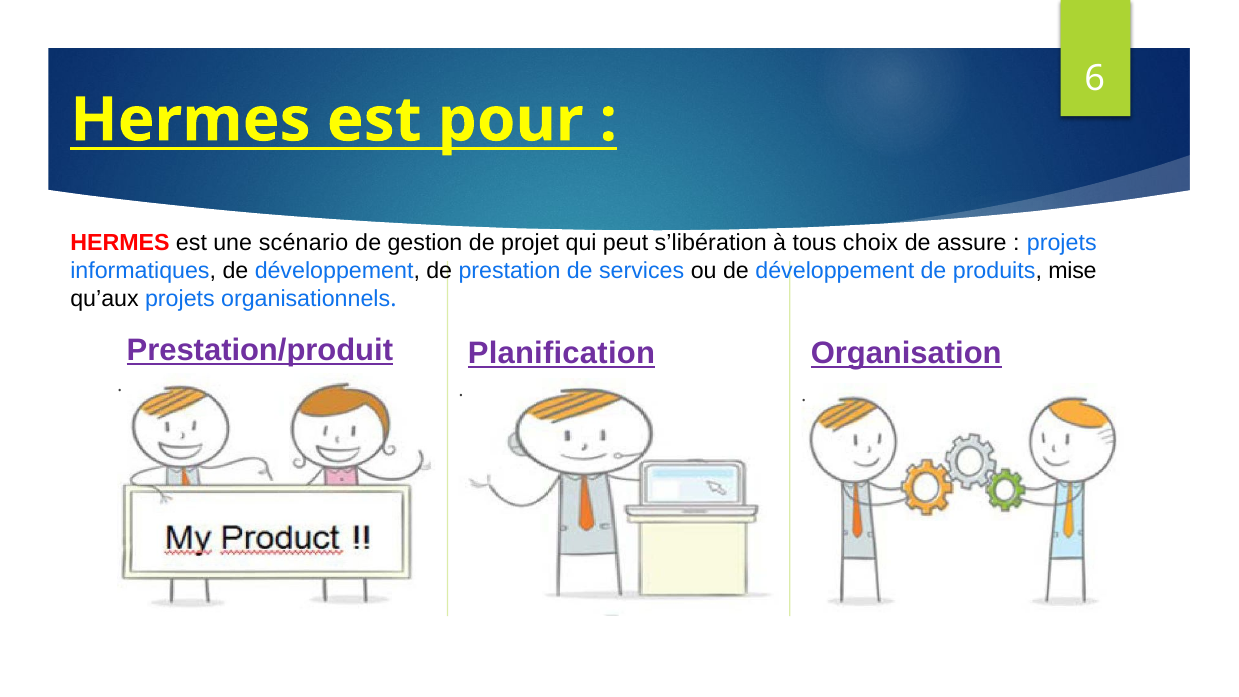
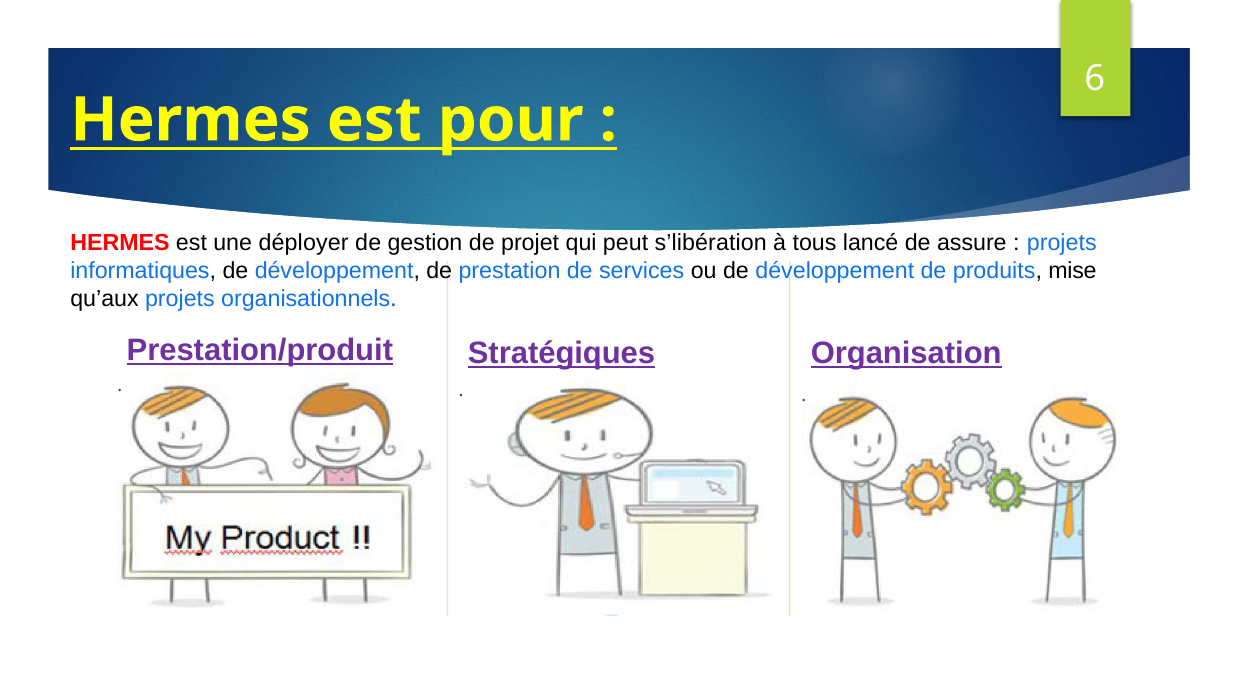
scénario: scénario -> déployer
choix: choix -> lancé
Planification: Planification -> Stratégiques
